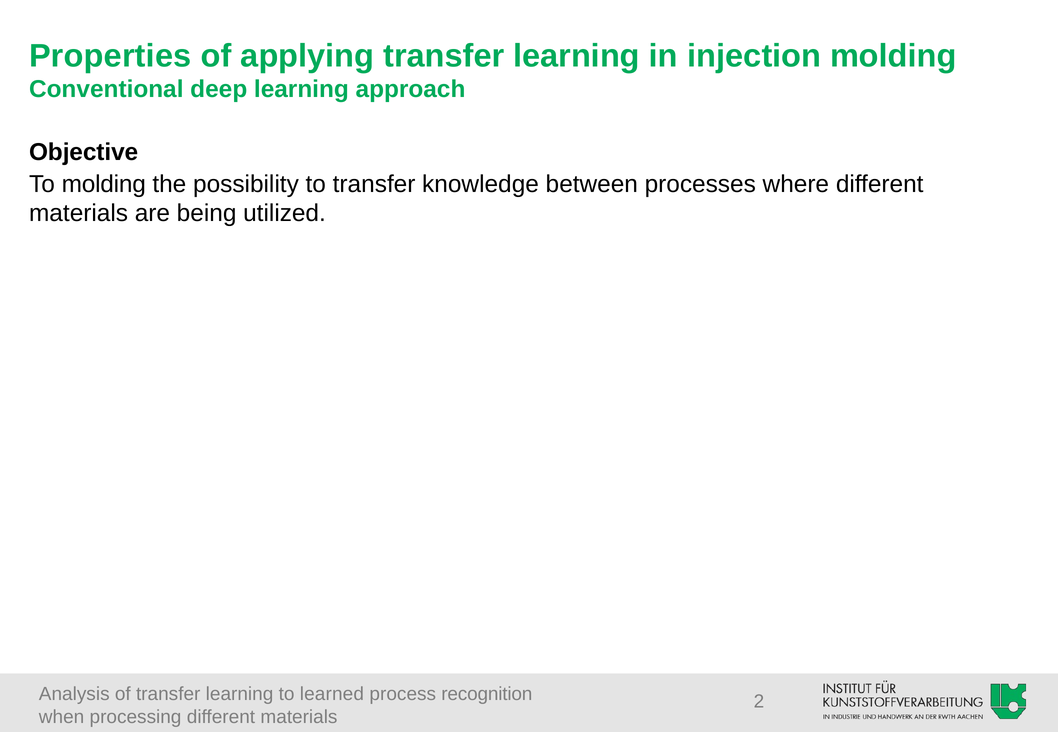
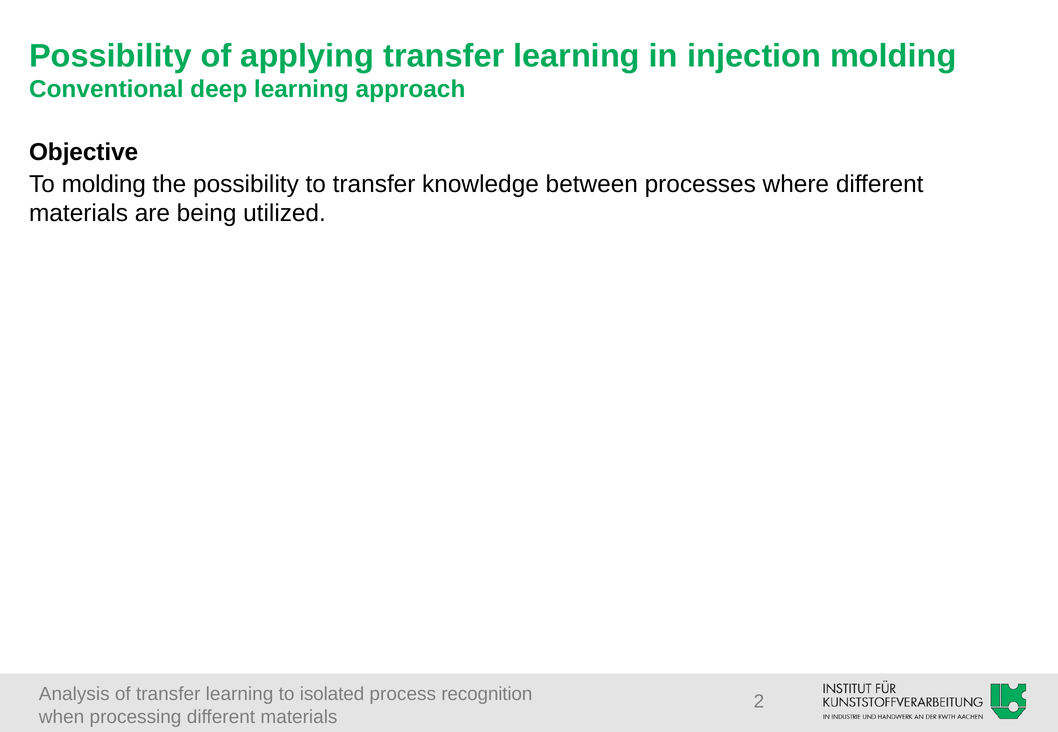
Properties at (110, 56): Properties -> Possibility
learned: learned -> isolated
